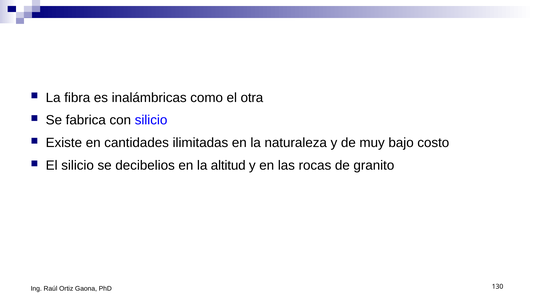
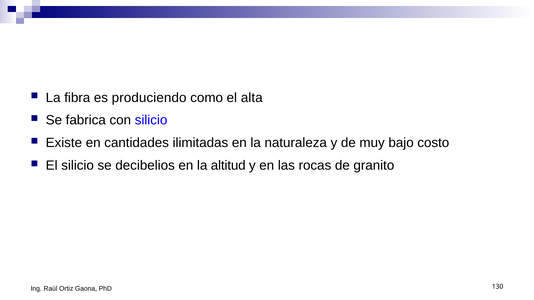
inalámbricas: inalámbricas -> produciendo
otra: otra -> alta
